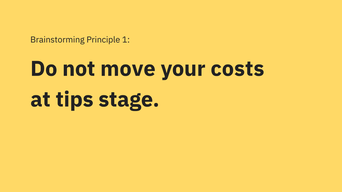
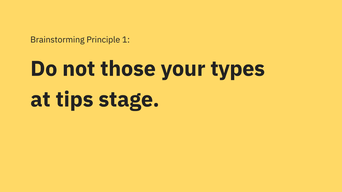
move: move -> those
costs: costs -> types
